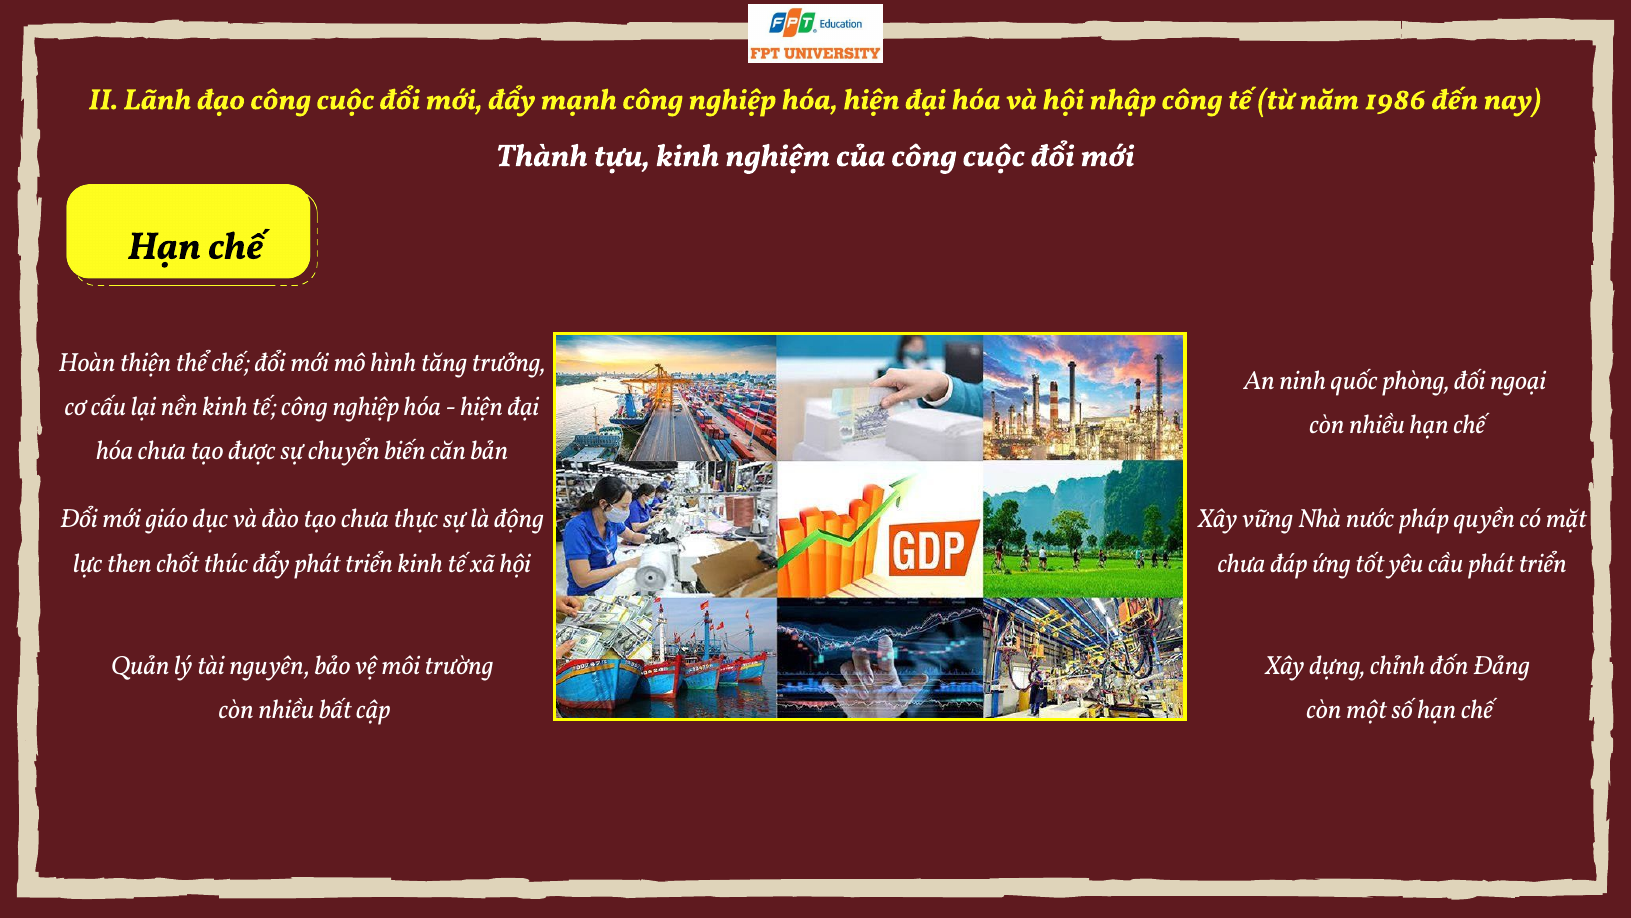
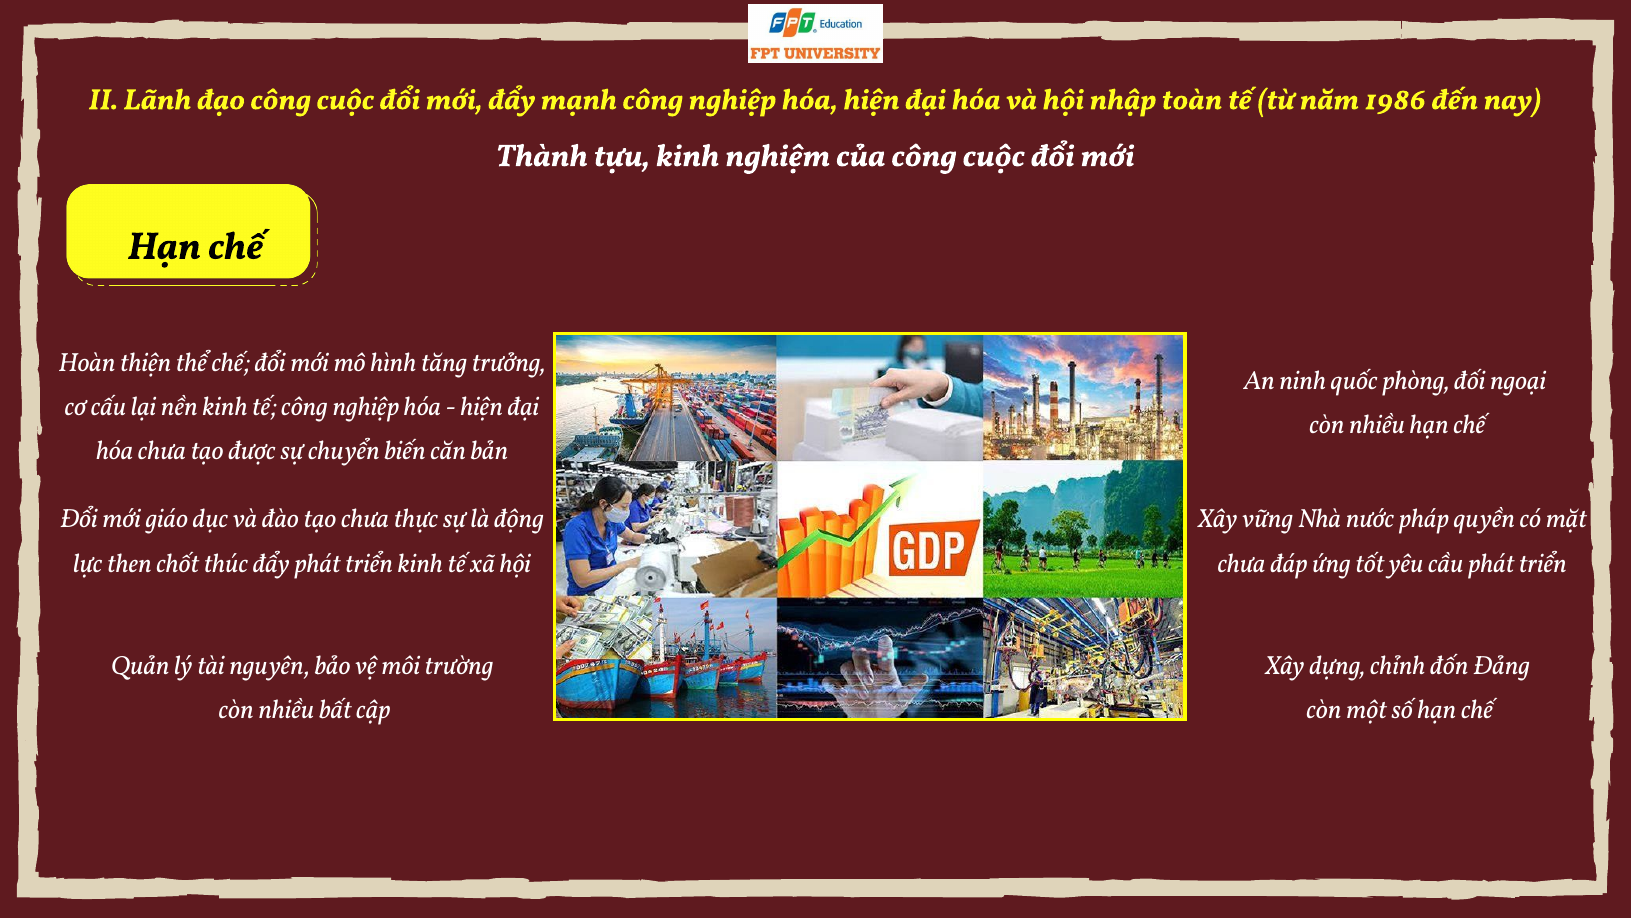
nhập công: công -> toàn
